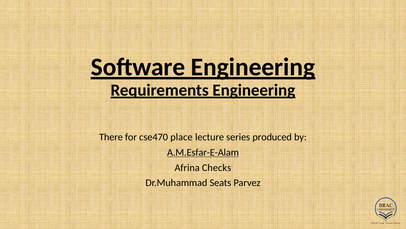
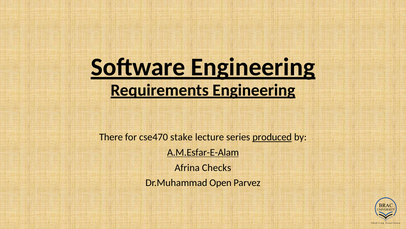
place: place -> stake
produced underline: none -> present
Seats: Seats -> Open
